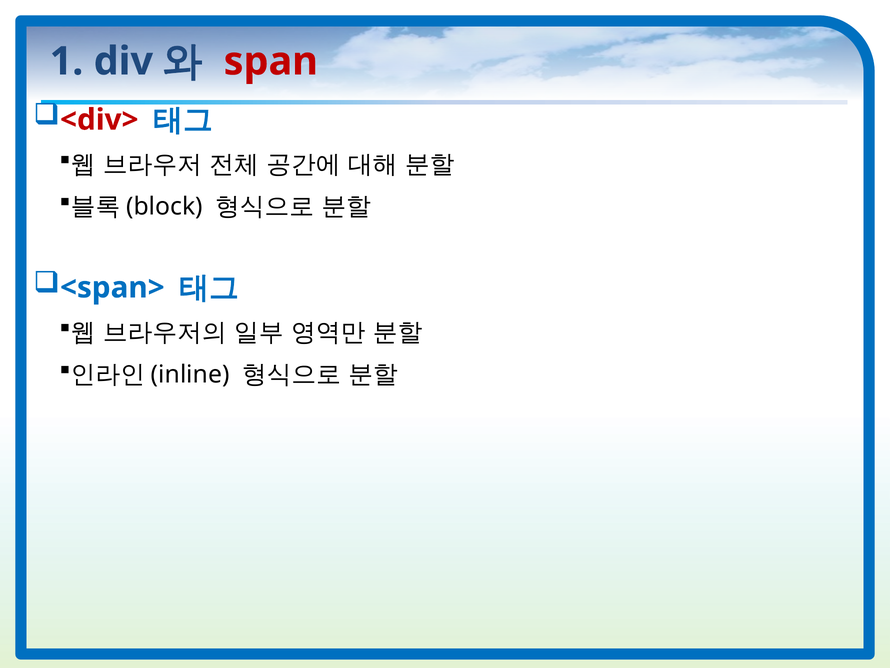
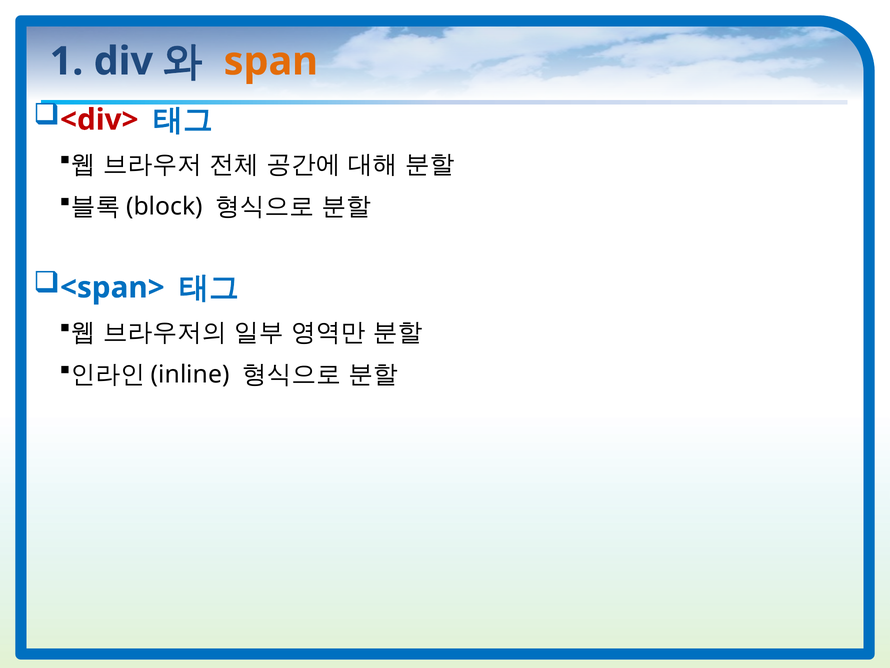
span colour: red -> orange
